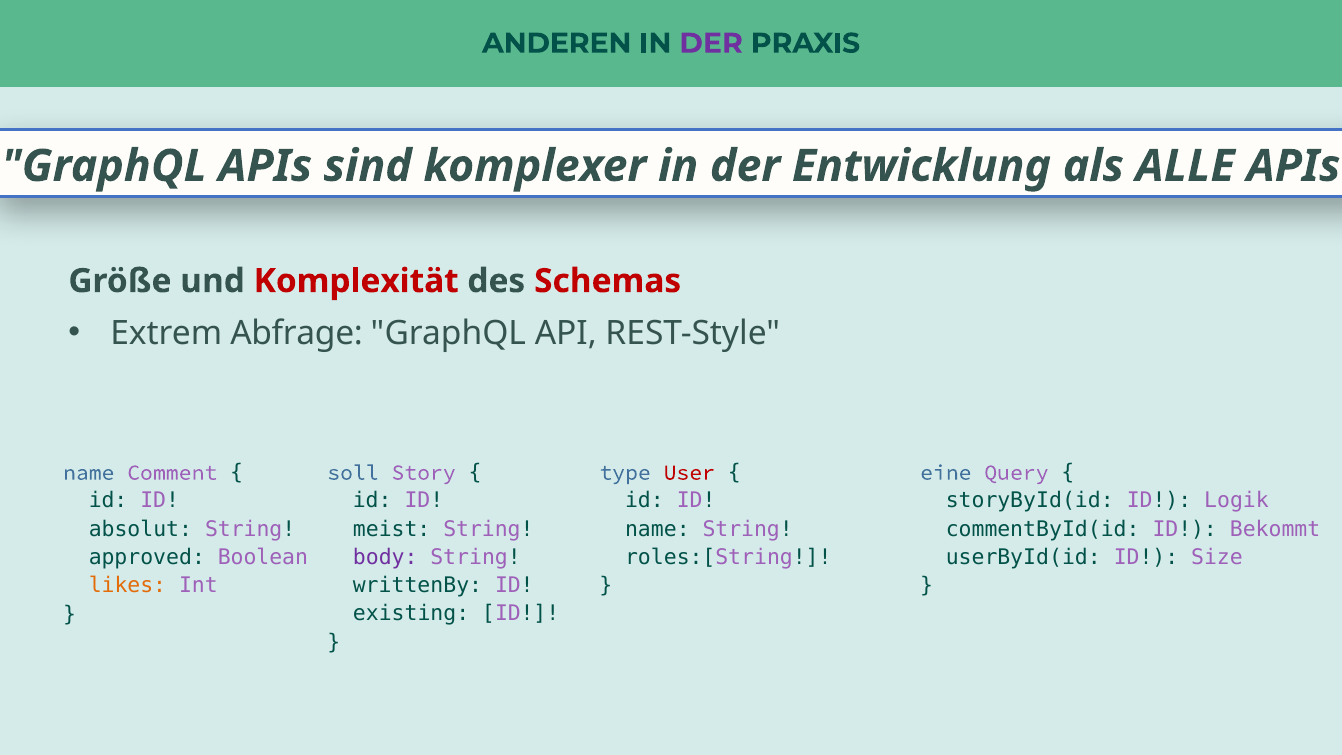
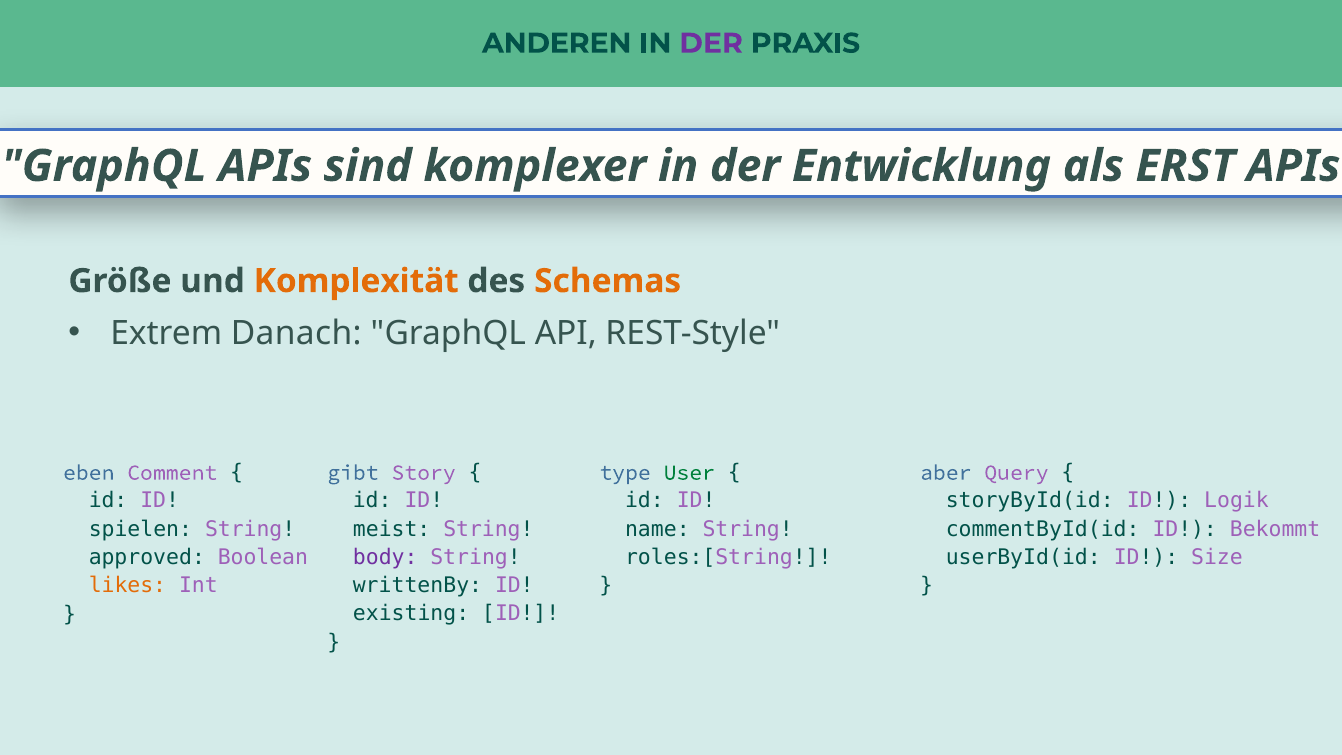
ALLE: ALLE -> ERST
Komplexität colour: red -> orange
Schemas colour: red -> orange
Abfrage: Abfrage -> Danach
name at (89, 473): name -> eben
soll: soll -> gibt
User colour: red -> green
eine: eine -> aber
absolut: absolut -> spielen
